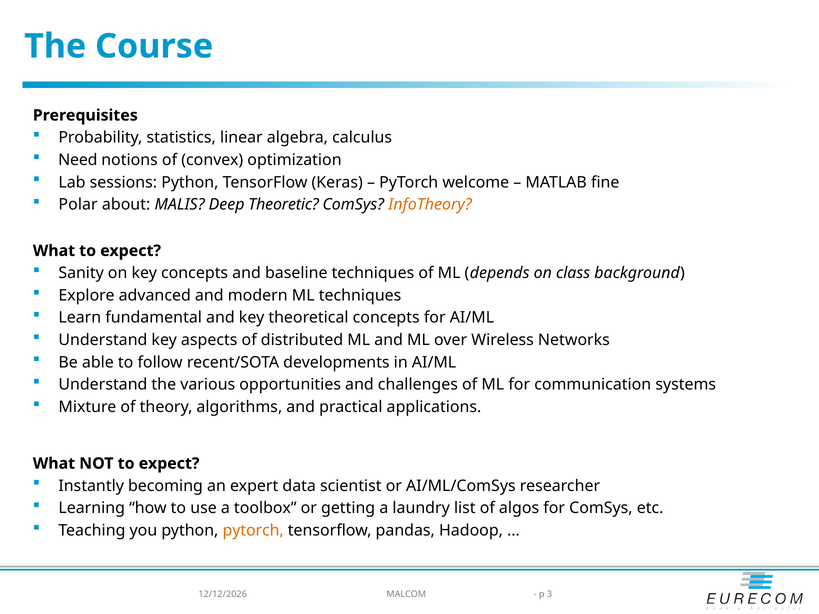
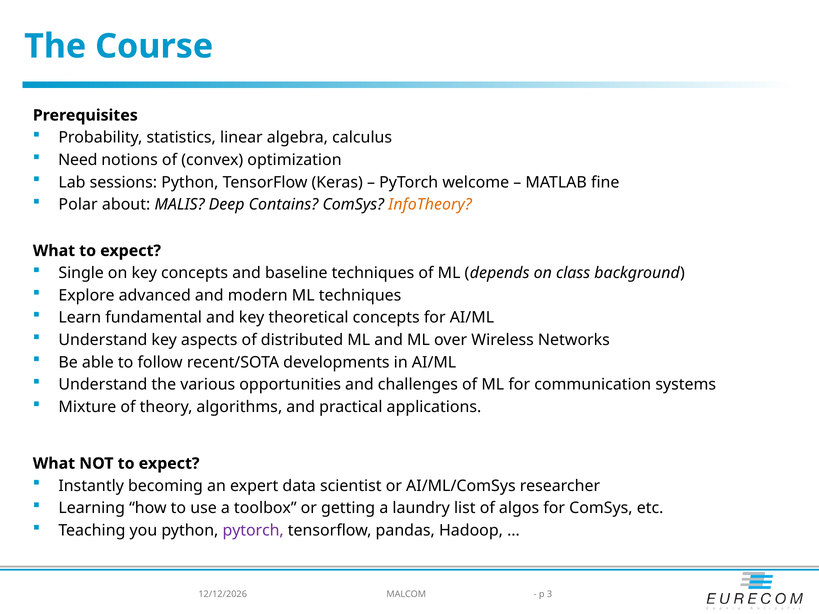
Theoretic: Theoretic -> Contains
Sanity: Sanity -> Single
pytorch at (253, 531) colour: orange -> purple
